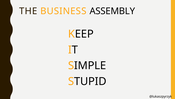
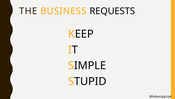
ASSEMBLY: ASSEMBLY -> REQUESTS
